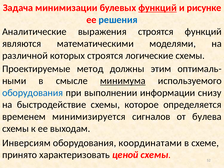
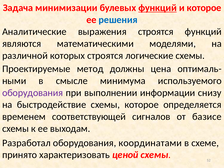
и рисунке: рисунке -> которое
этим: этим -> цена
минимума underline: present -> none
оборудования at (33, 93) colour: blue -> purple
минимизируется: минимизируется -> соответствующей
булева: булева -> базисе
Инверсиям: Инверсиям -> Разработал
